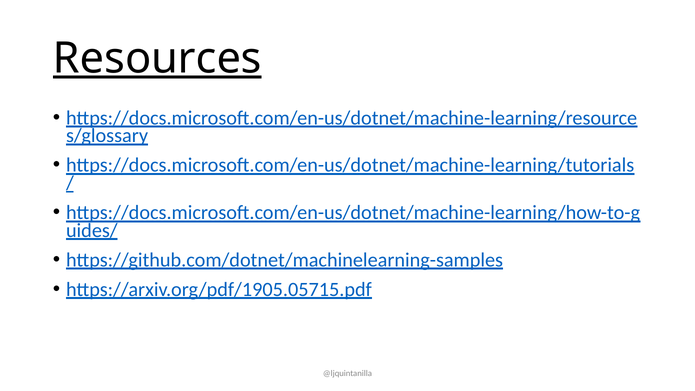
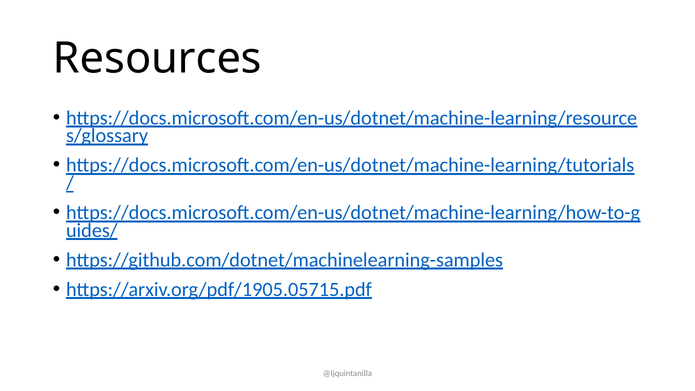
Resources underline: present -> none
